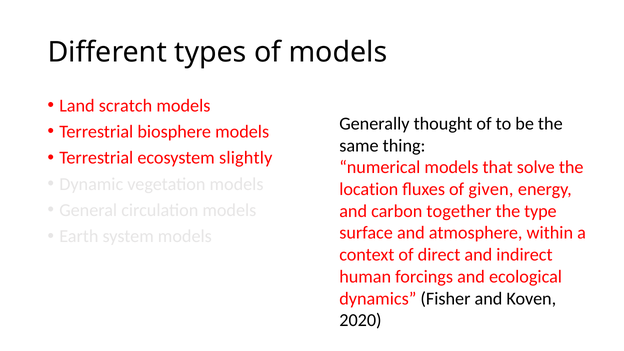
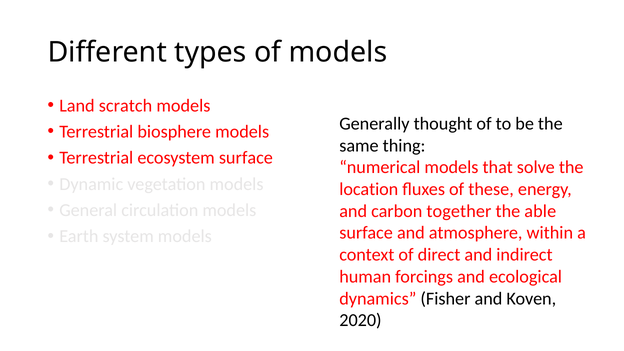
ecosystem slightly: slightly -> surface
given: given -> these
type: type -> able
